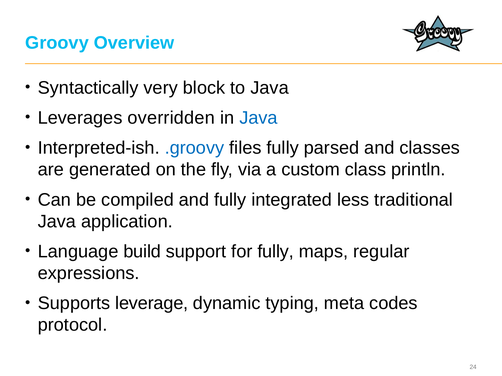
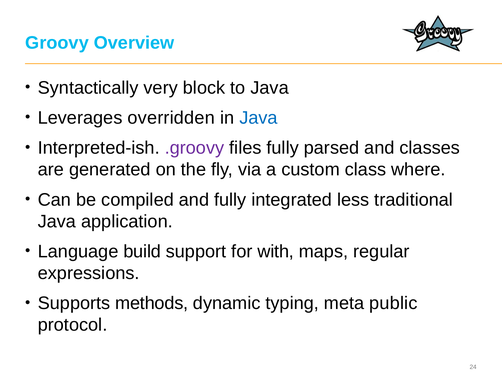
.groovy colour: blue -> purple
println: println -> where
for fully: fully -> with
leverage: leverage -> methods
codes: codes -> public
